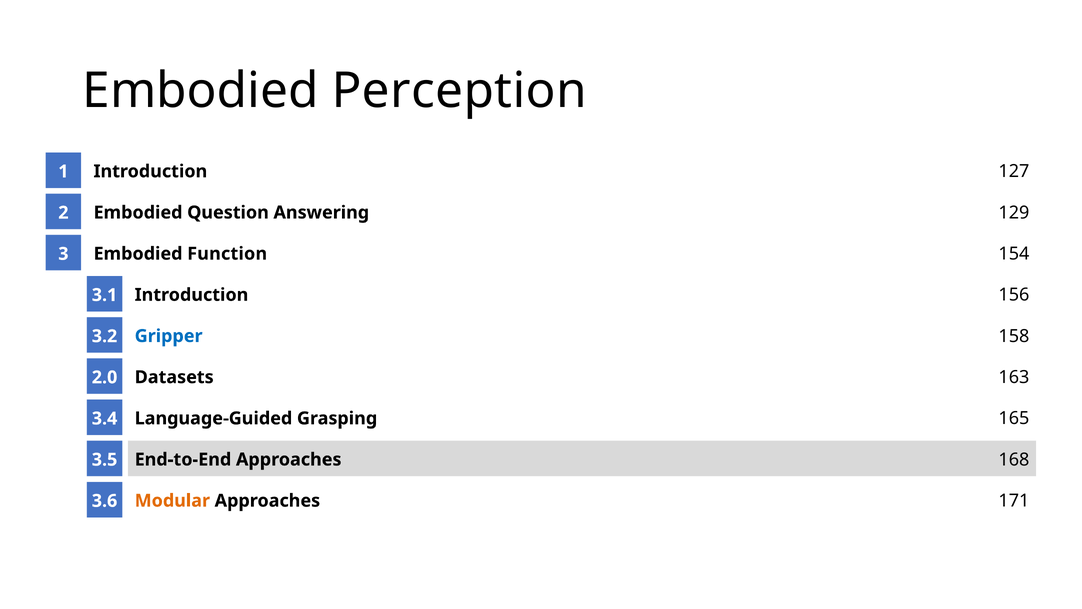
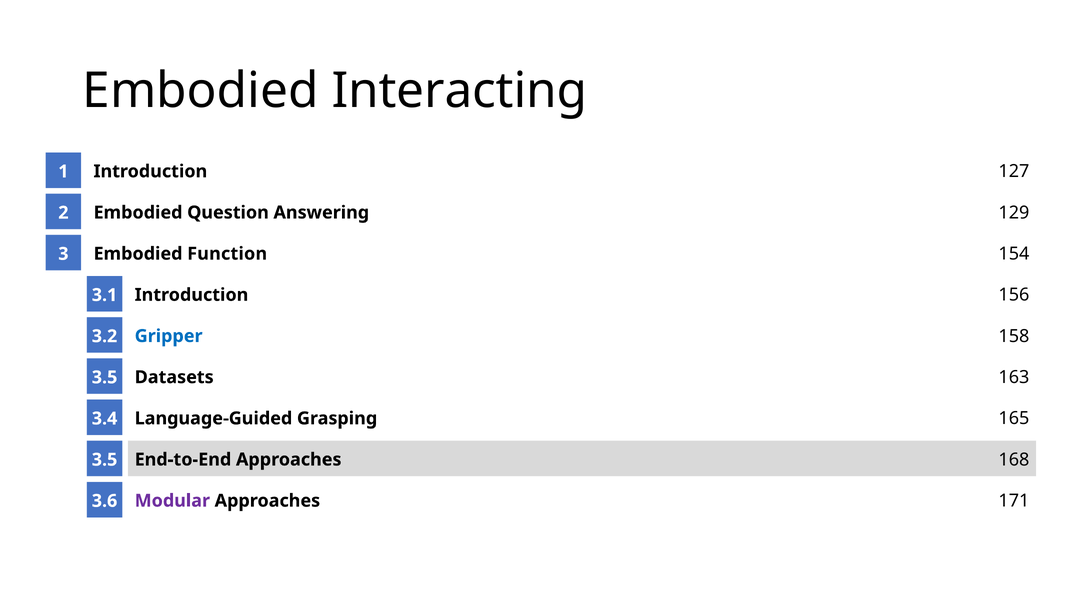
Perception: Perception -> Interacting
2.0 at (105, 377): 2.0 -> 3.5
Modular colour: orange -> purple
